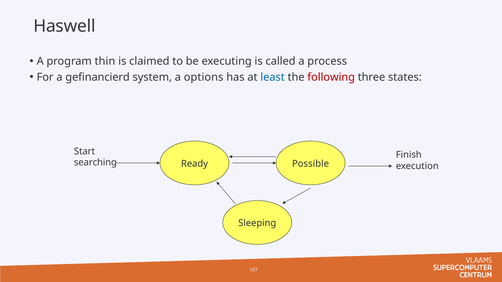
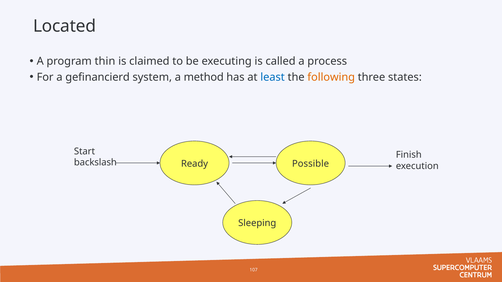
Haswell: Haswell -> Located
options: options -> method
following colour: red -> orange
searching: searching -> backslash
